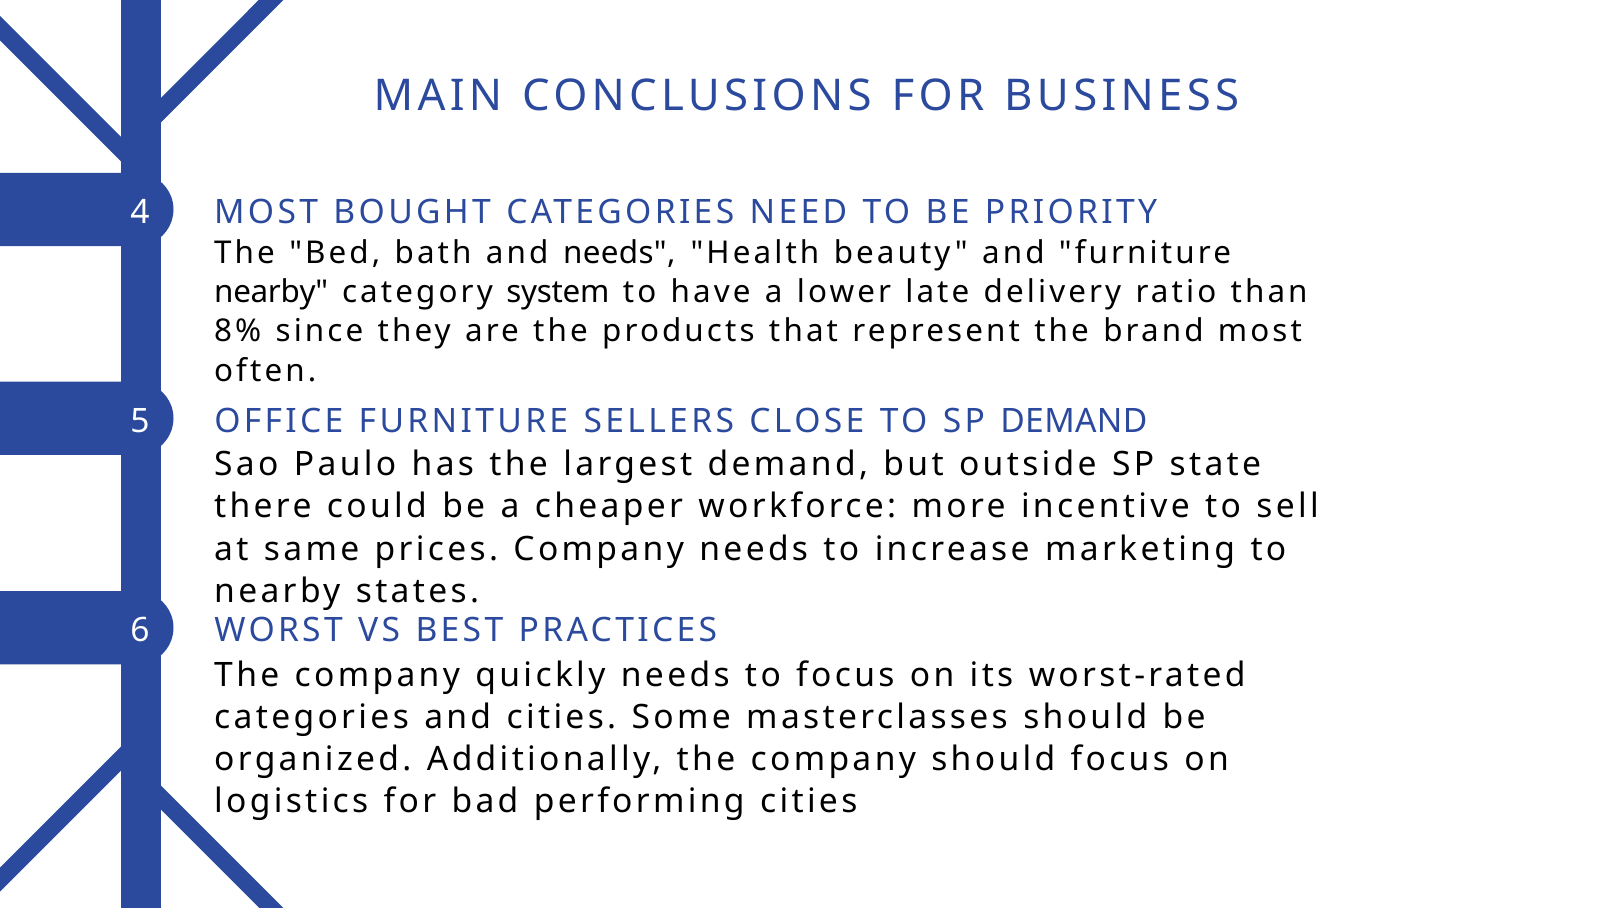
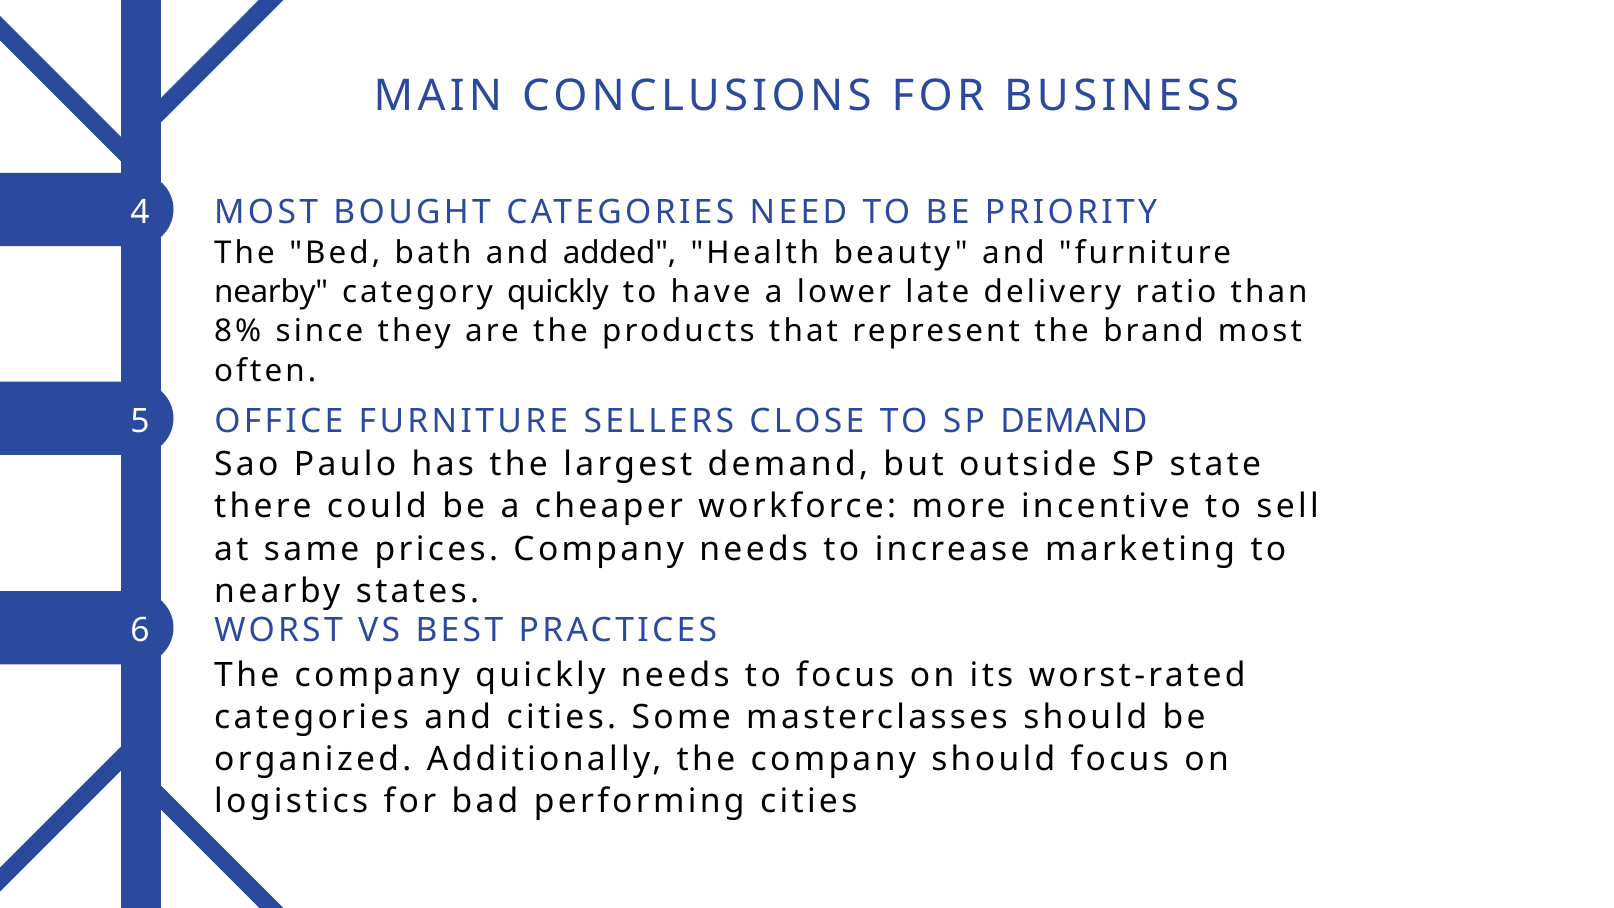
and needs: needs -> added
category system: system -> quickly
